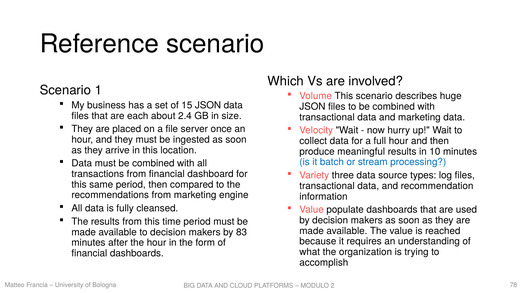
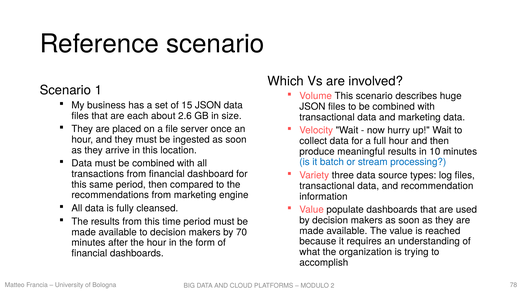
2.4: 2.4 -> 2.6
83: 83 -> 70
